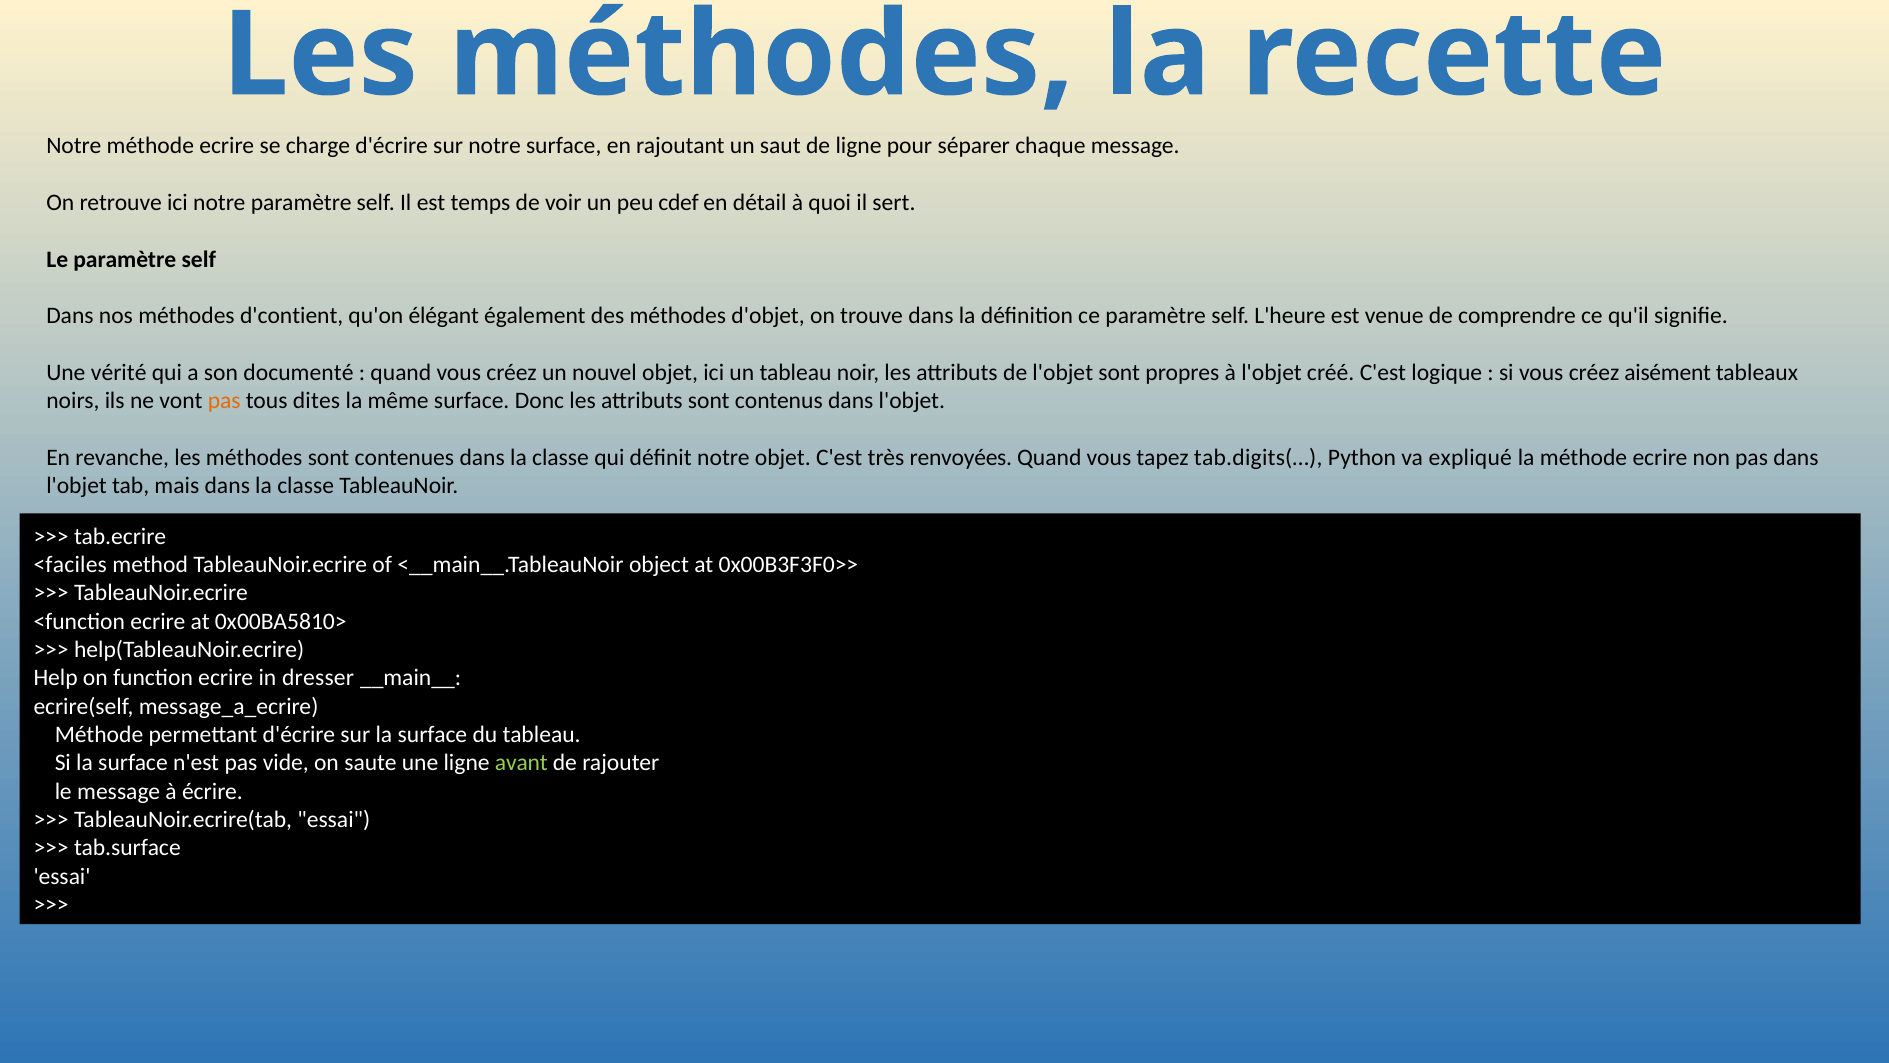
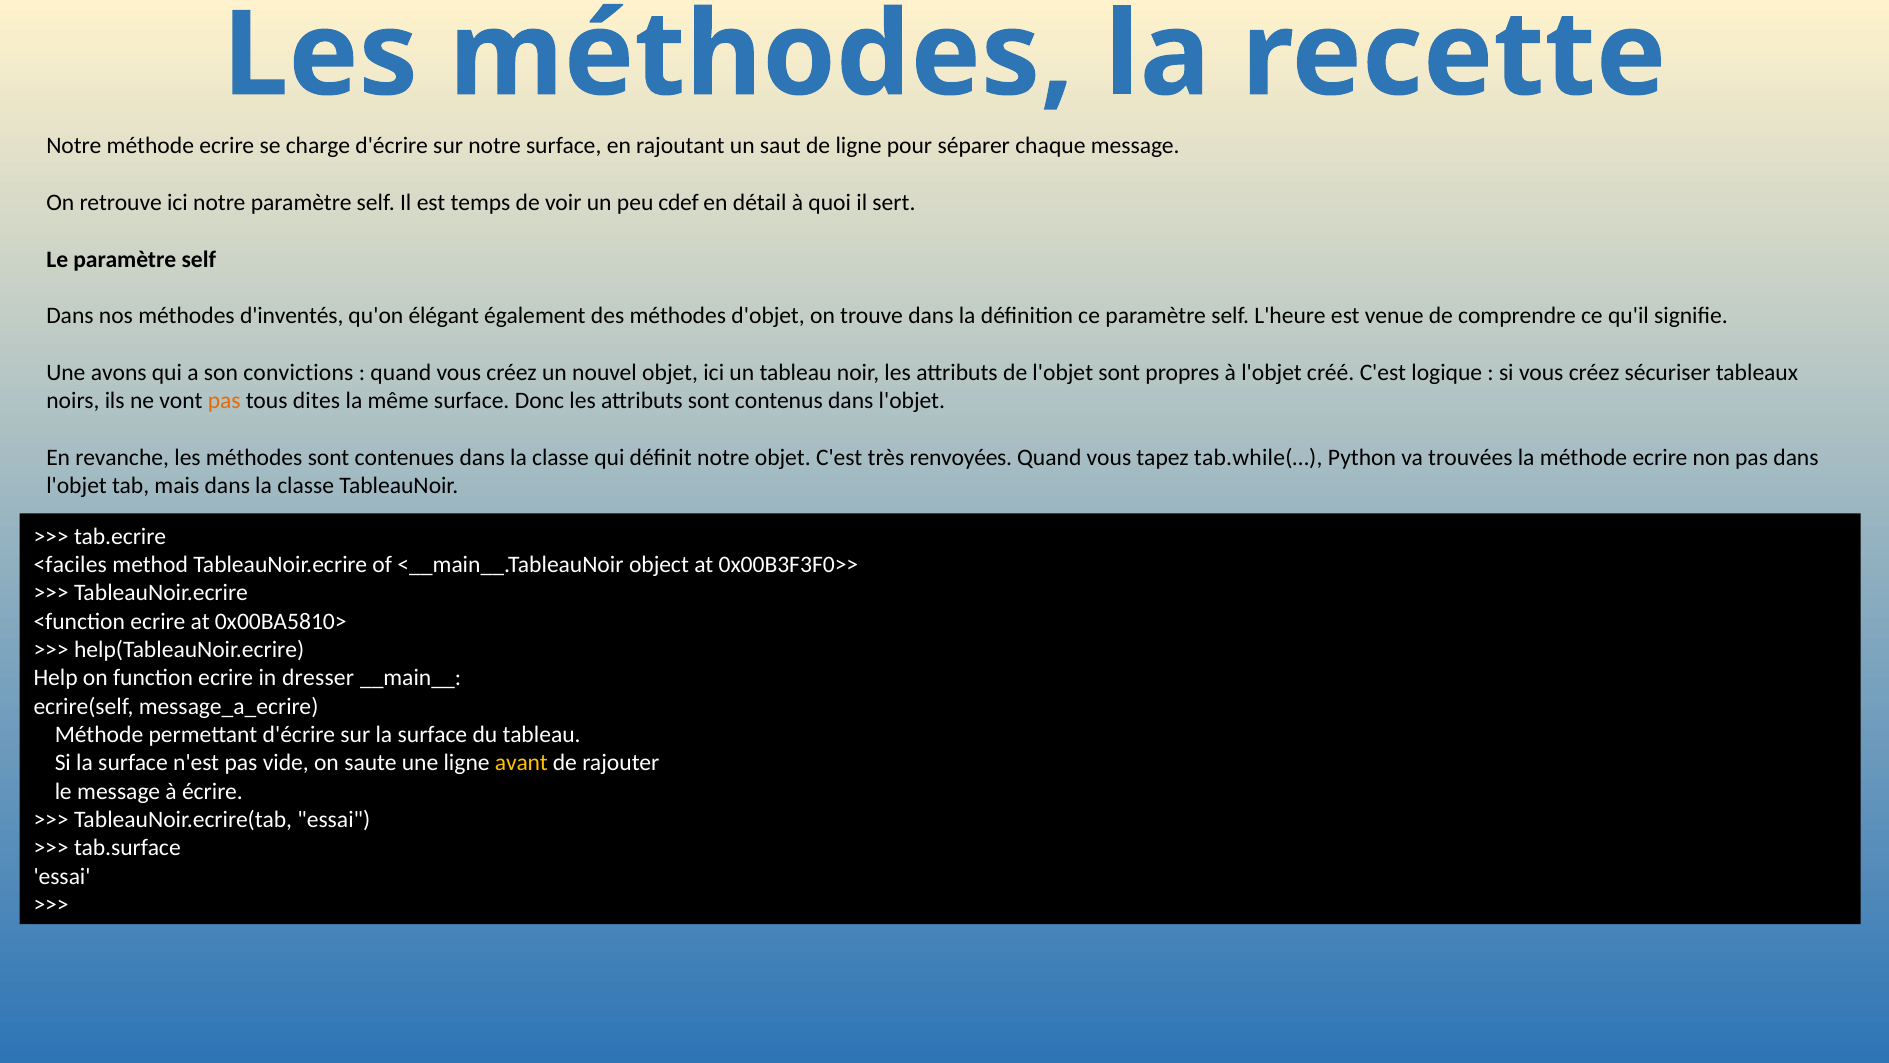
d'contient: d'contient -> d'inventés
vérité: vérité -> avons
documenté: documenté -> convictions
aisément: aisément -> sécuriser
tab.digits(…: tab.digits(… -> tab.while(…
expliqué: expliqué -> trouvées
avant colour: light green -> yellow
